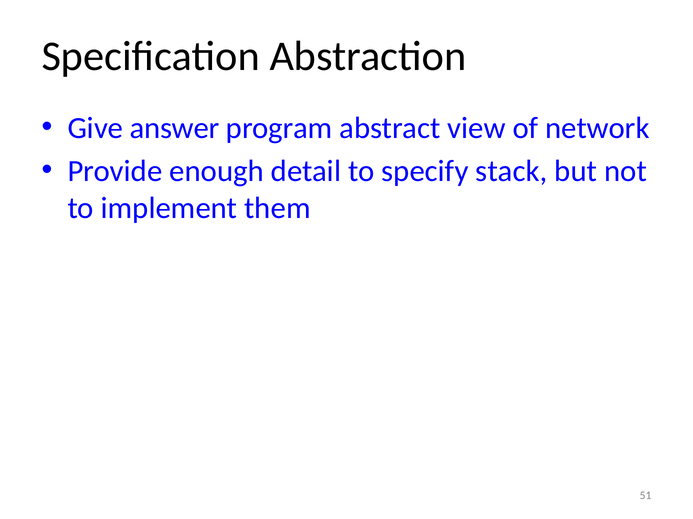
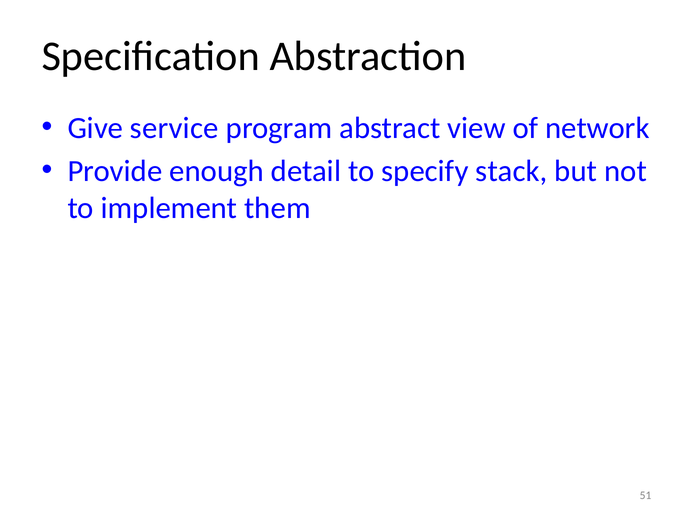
answer: answer -> service
